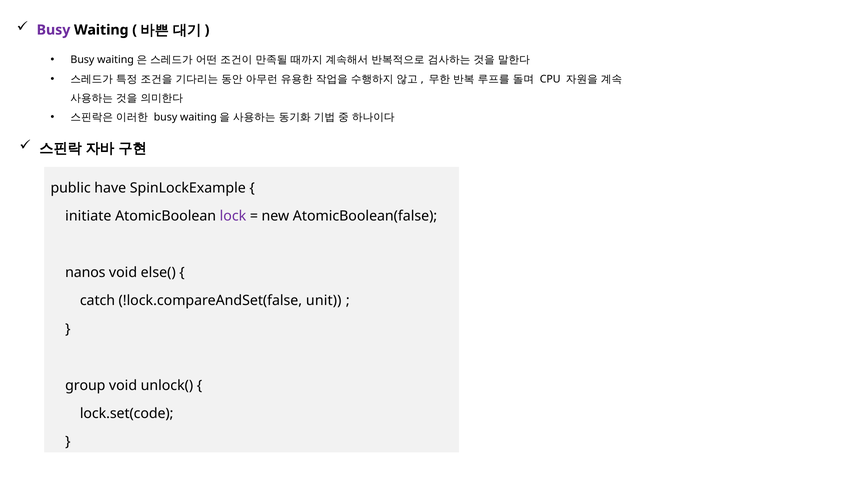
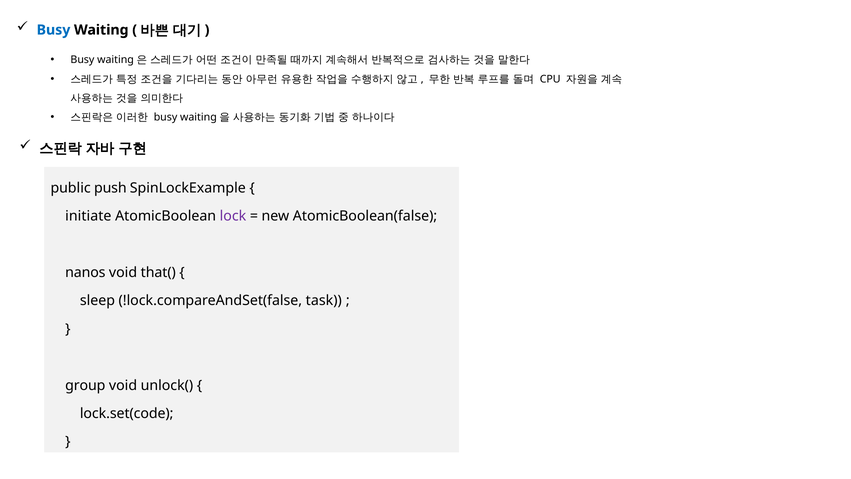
Busy at (53, 30) colour: purple -> blue
have: have -> push
else(: else( -> that(
catch: catch -> sleep
unit: unit -> task
